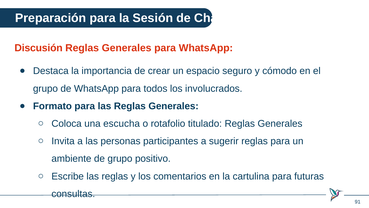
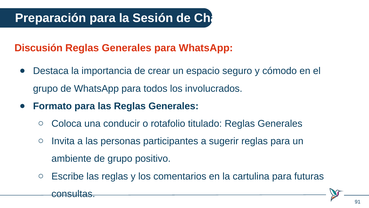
escucha: escucha -> conducir
